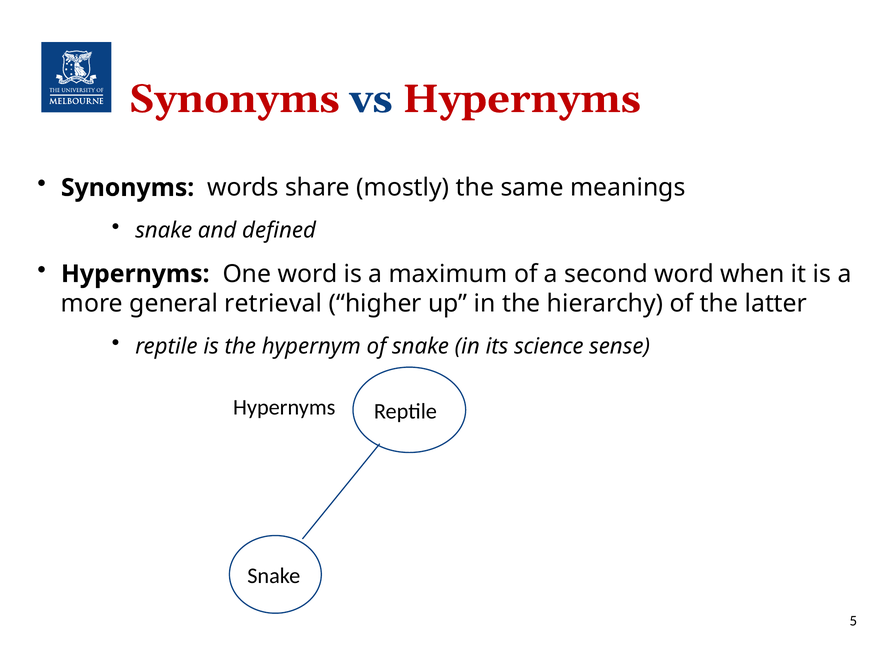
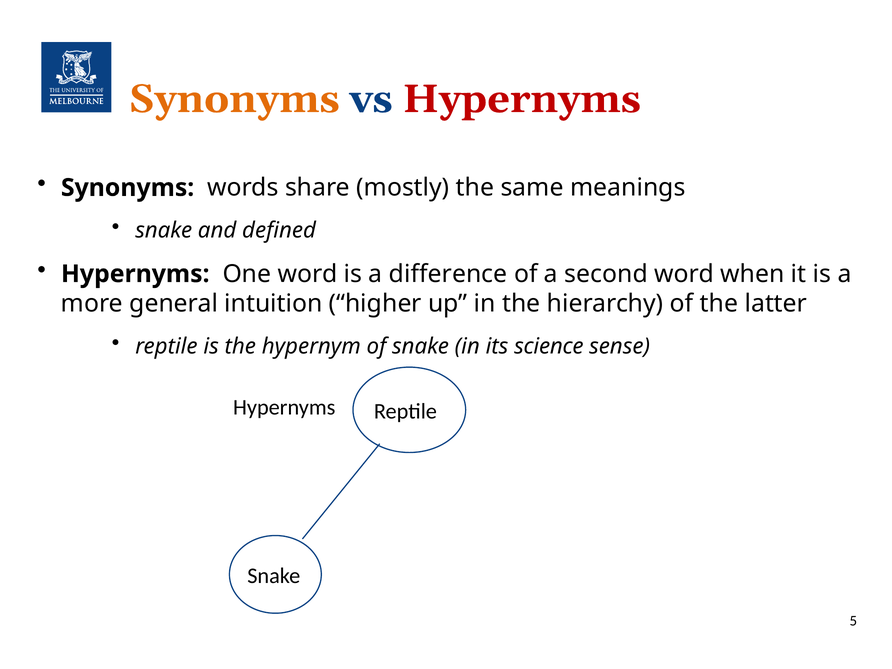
Synonyms at (234, 99) colour: red -> orange
maximum: maximum -> difference
retrieval: retrieval -> intuition
